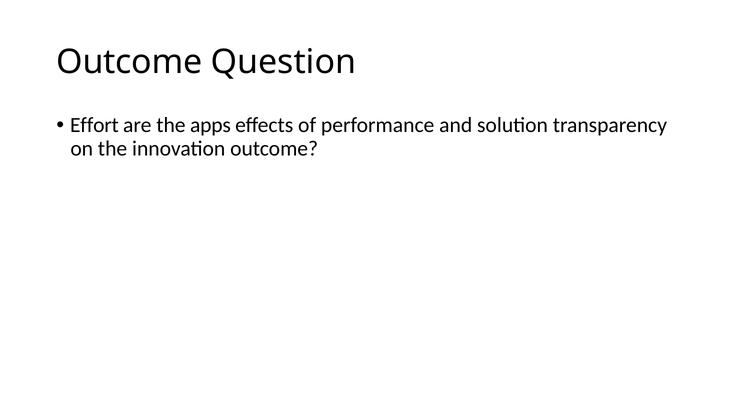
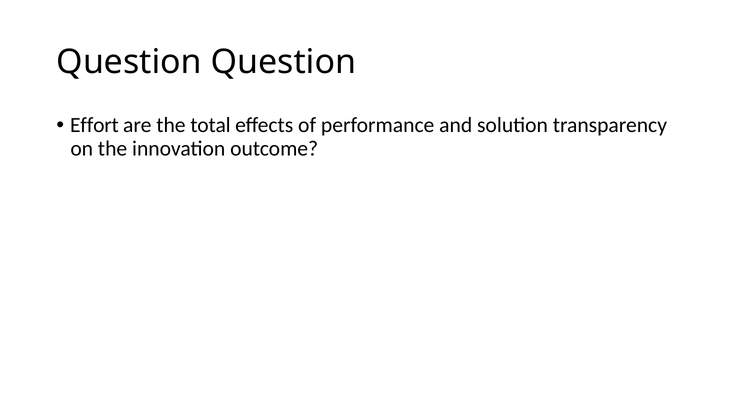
Outcome at (129, 62): Outcome -> Question
apps: apps -> total
